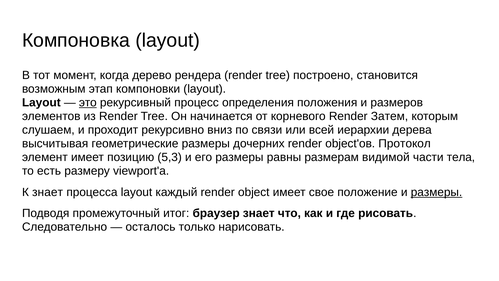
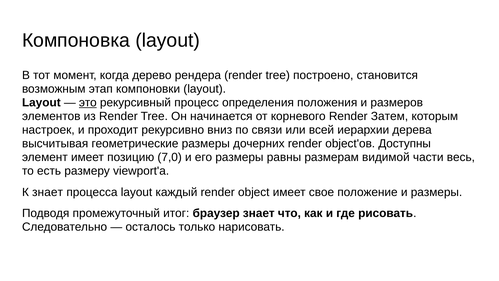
слушаем: слушаем -> настроек
Протокол: Протокол -> Доступны
5,3: 5,3 -> 7,0
тела: тела -> весь
размеры at (436, 192) underline: present -> none
